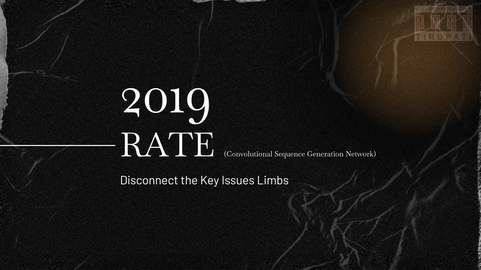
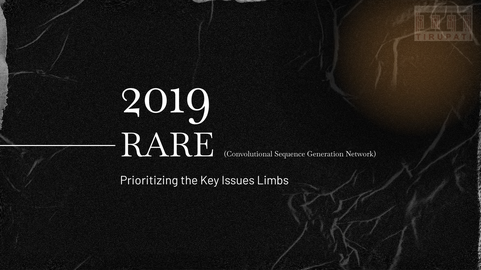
RATE: RATE -> RARE
Disconnect: Disconnect -> Prioritizing
